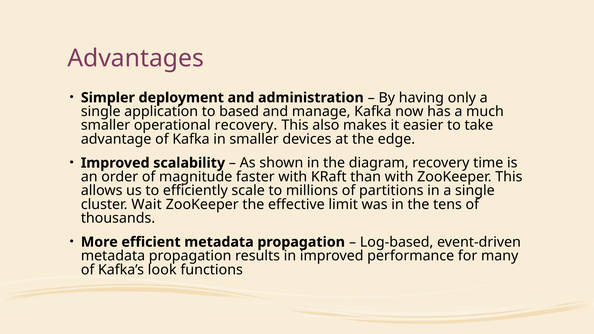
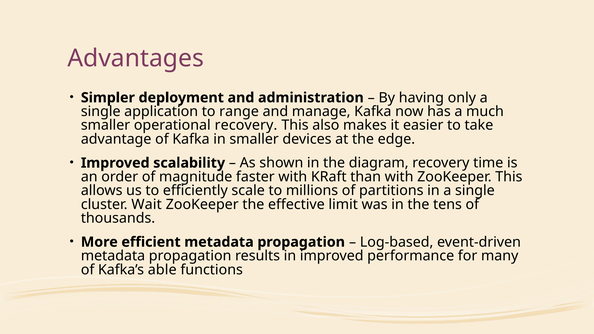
based: based -> range
look: look -> able
